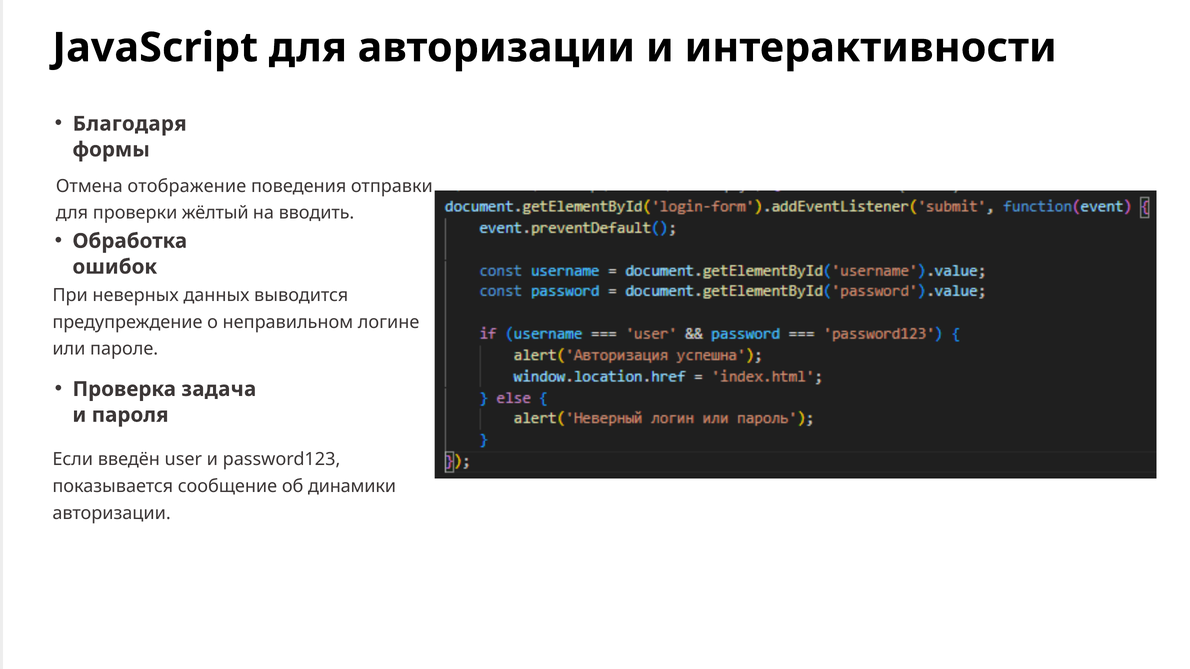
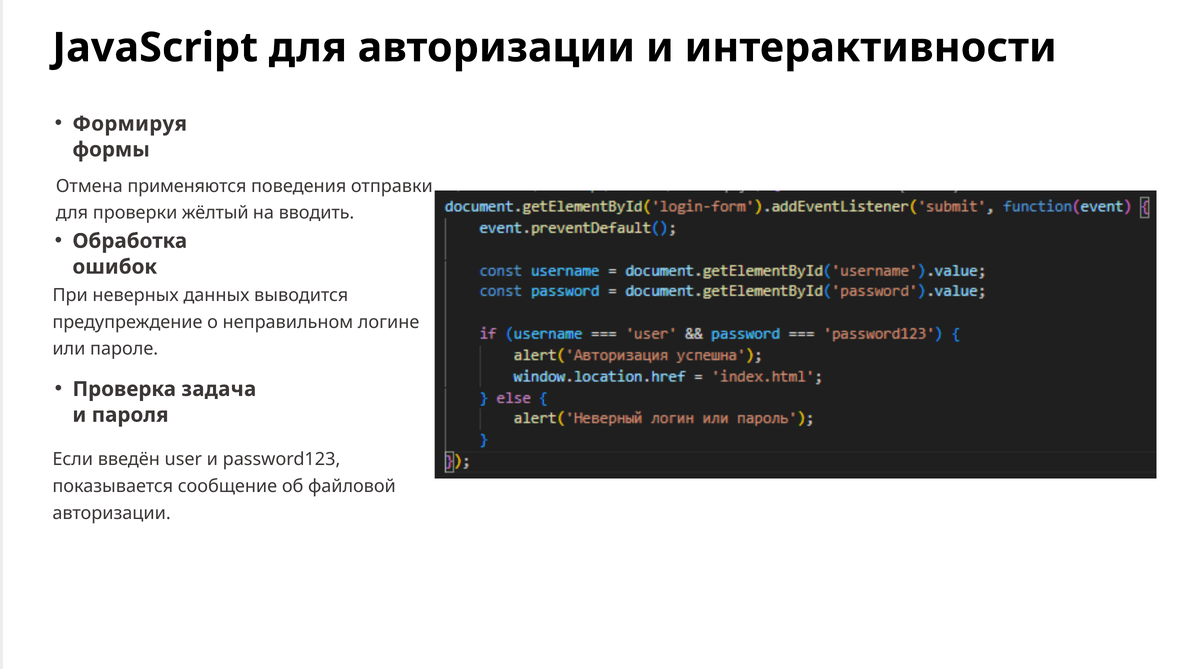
Благодаря: Благодаря -> Формируя
отображение: отображение -> применяются
динамики: динамики -> файловой
